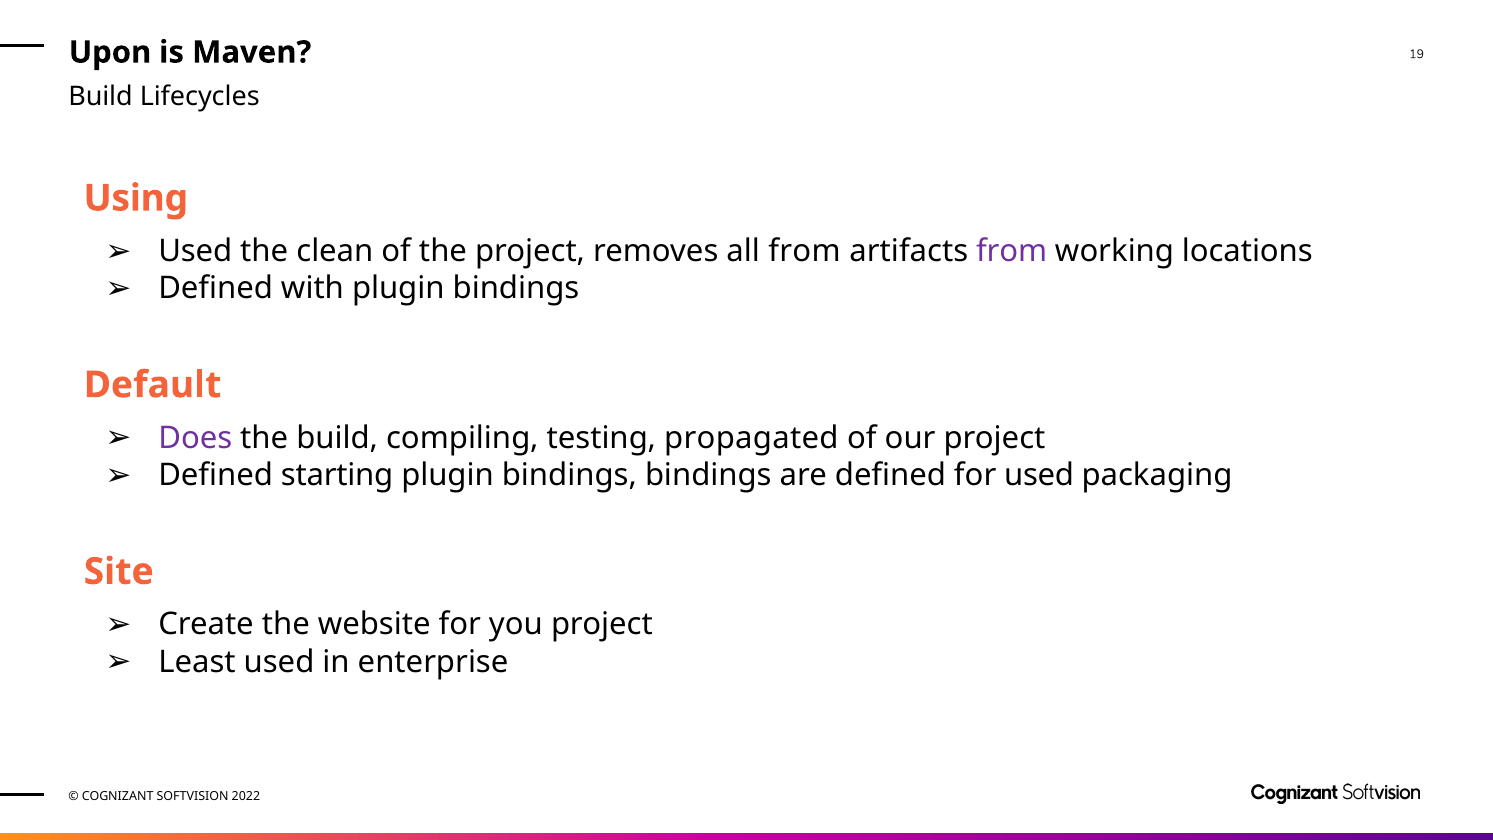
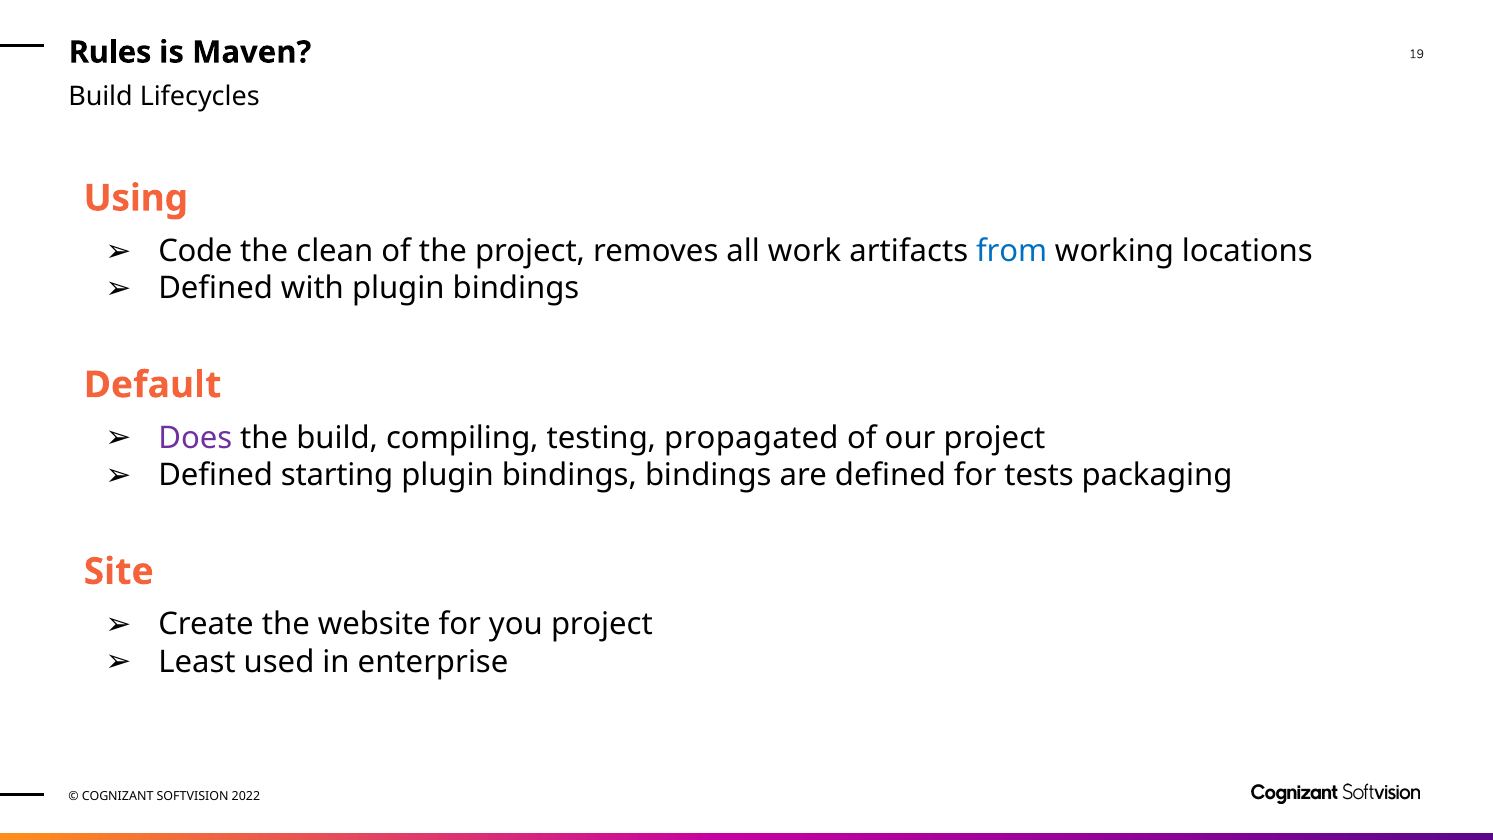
Upon: Upon -> Rules
Used at (195, 251): Used -> Code
all from: from -> work
from at (1012, 251) colour: purple -> blue
for used: used -> tests
